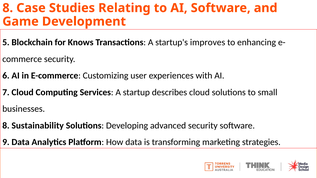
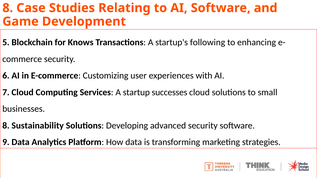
improves: improves -> following
describes: describes -> successes
